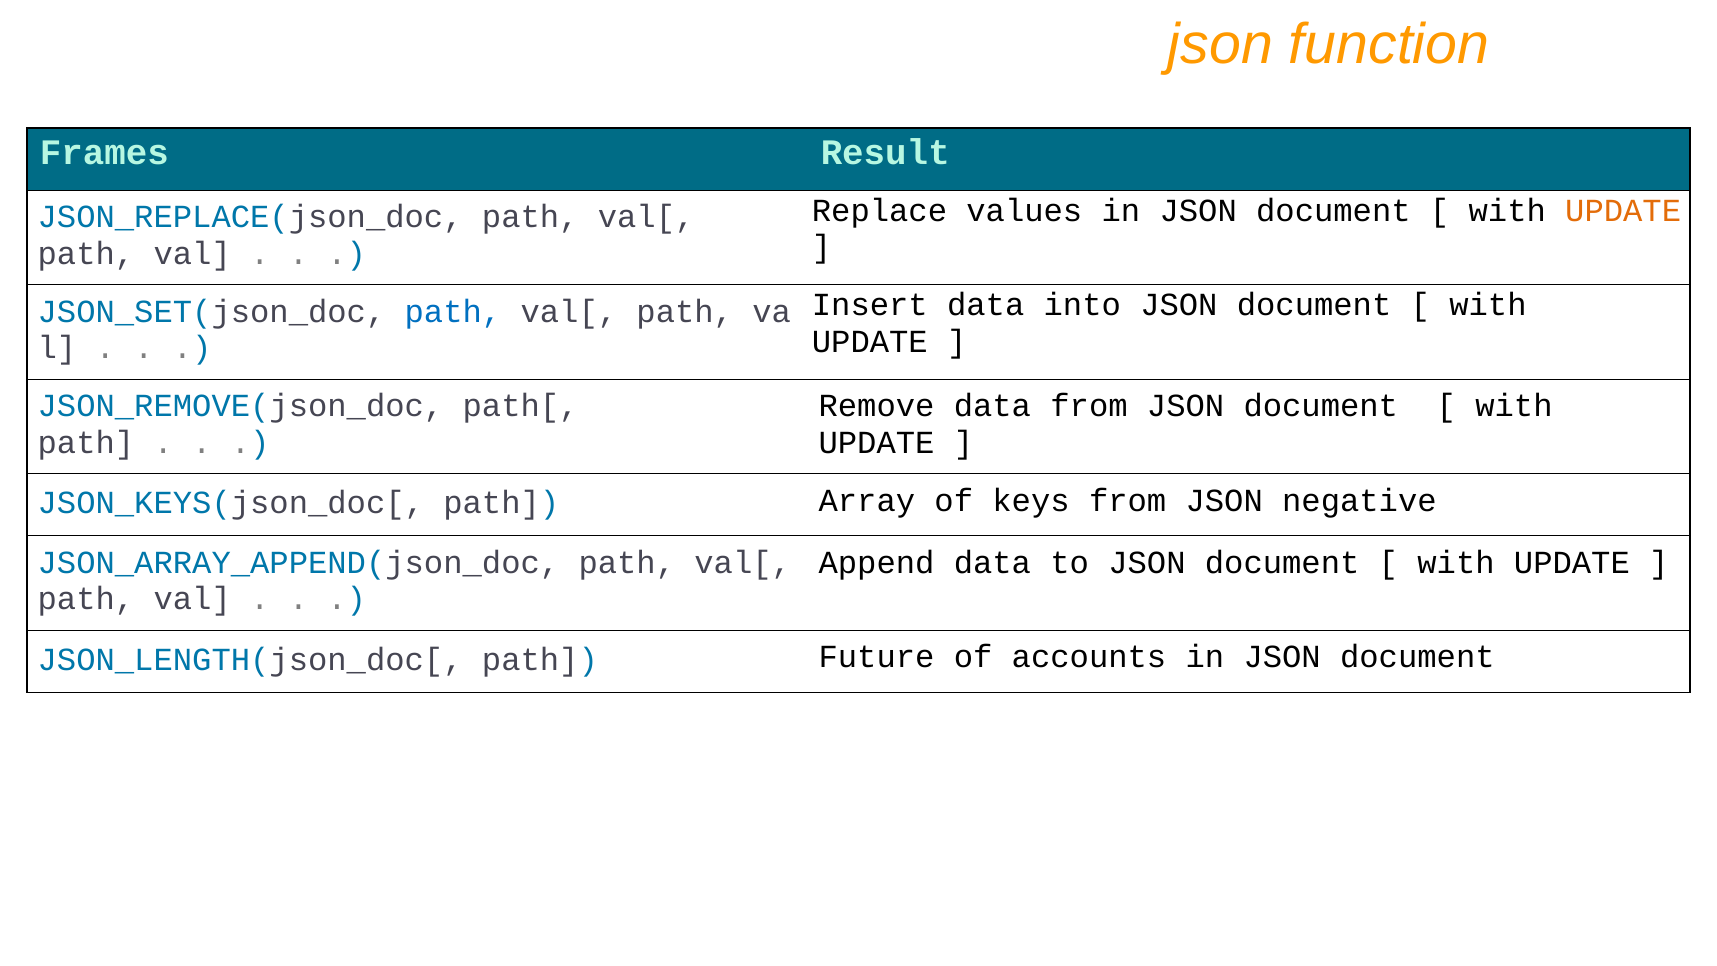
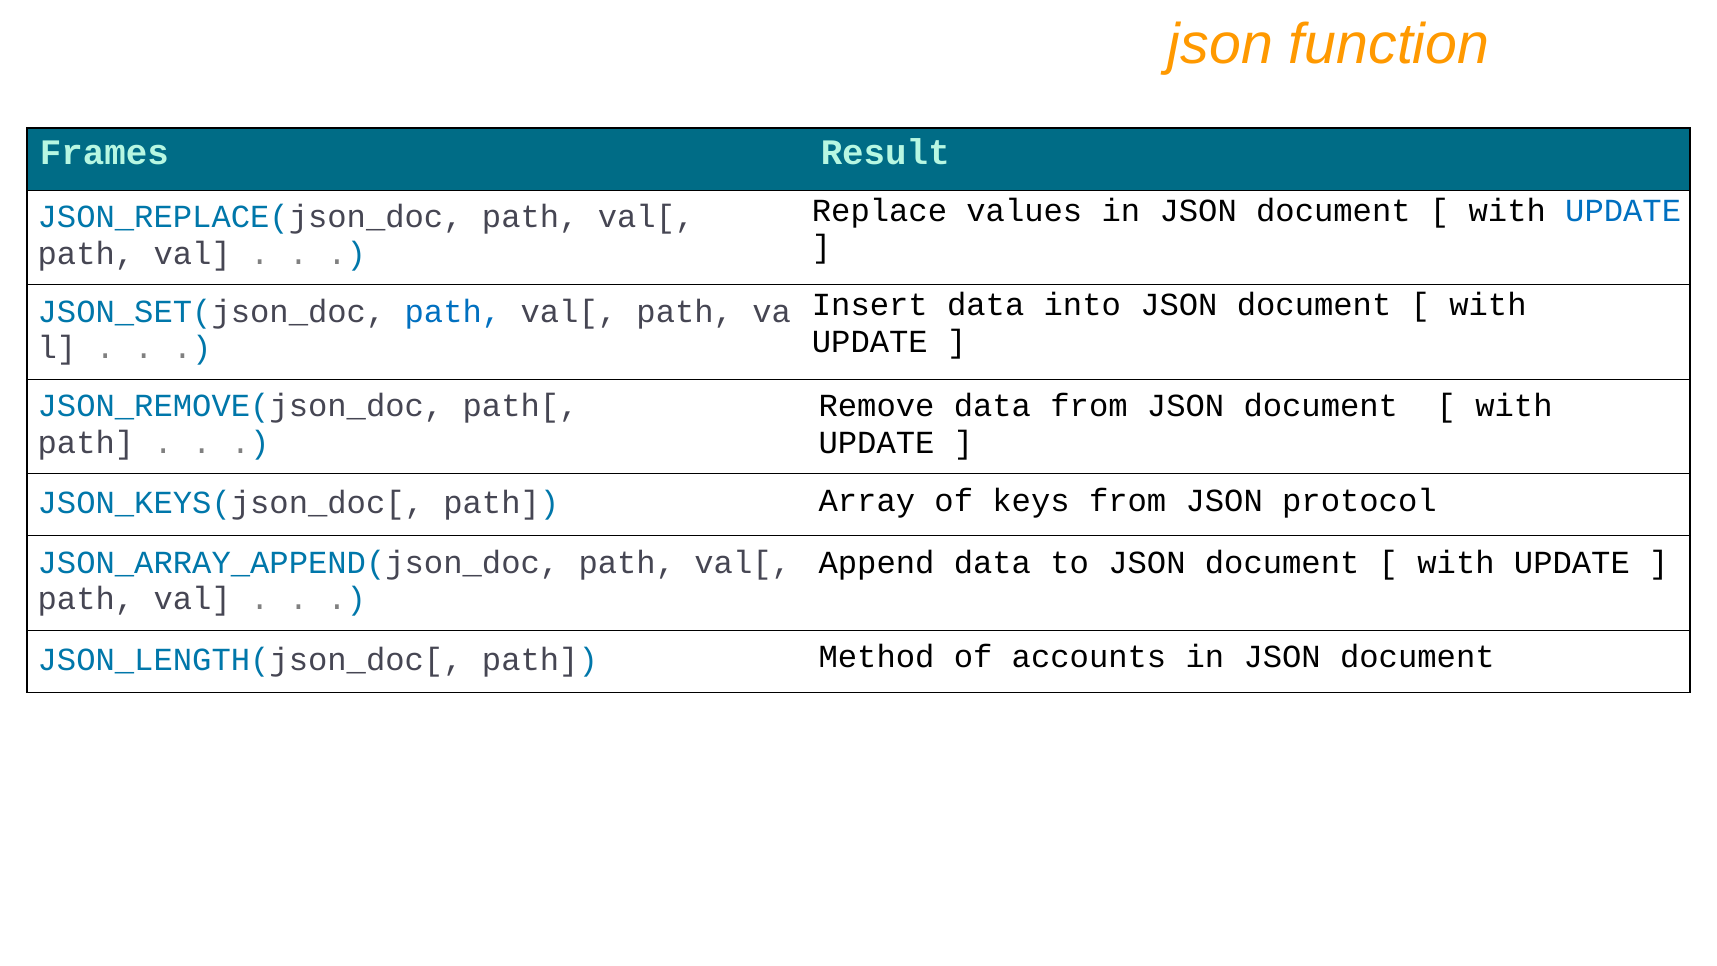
UPDATE at (1623, 210) colour: orange -> blue
negative: negative -> protocol
Future: Future -> Method
